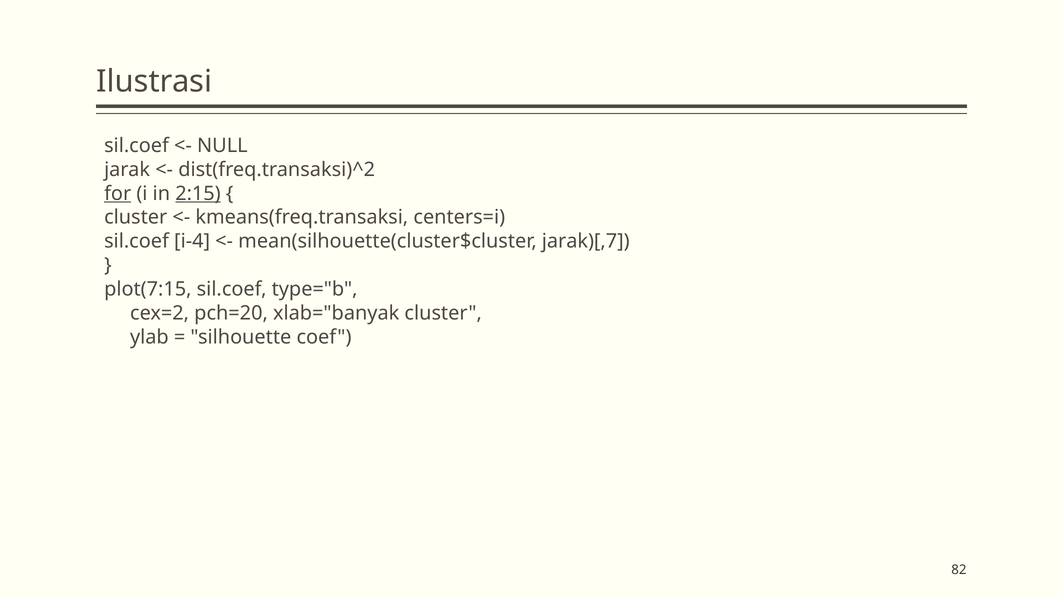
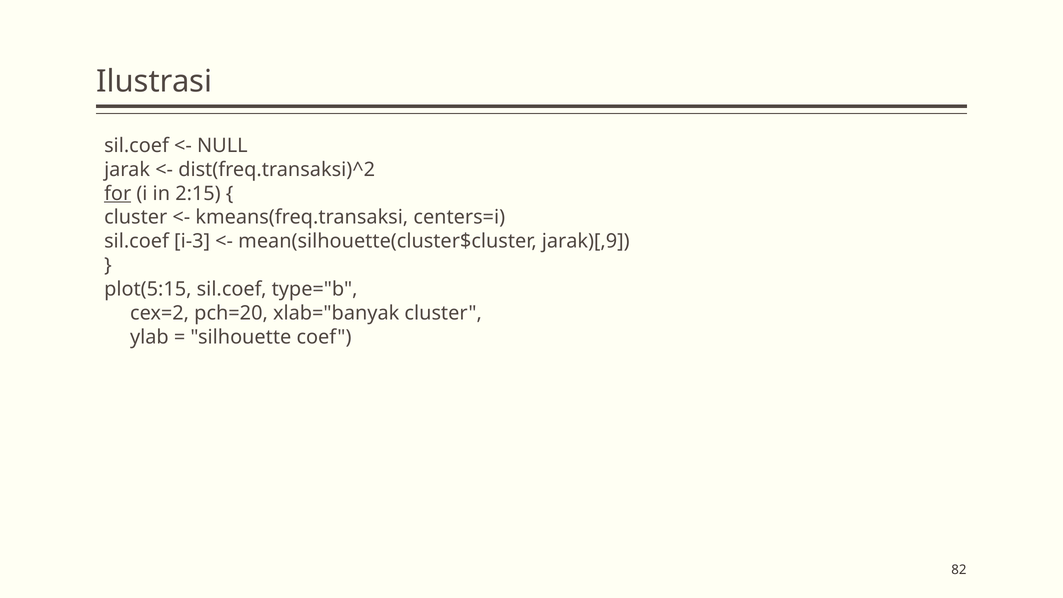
2:15 underline: present -> none
i-4: i-4 -> i-3
jarak)[,7: jarak)[,7 -> jarak)[,9
plot(7:15: plot(7:15 -> plot(5:15
